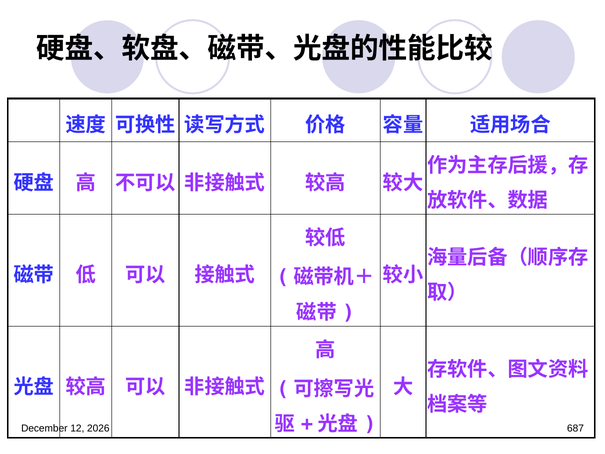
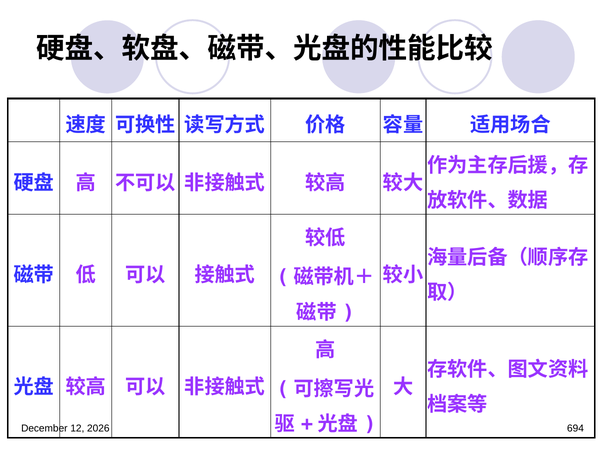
687: 687 -> 694
